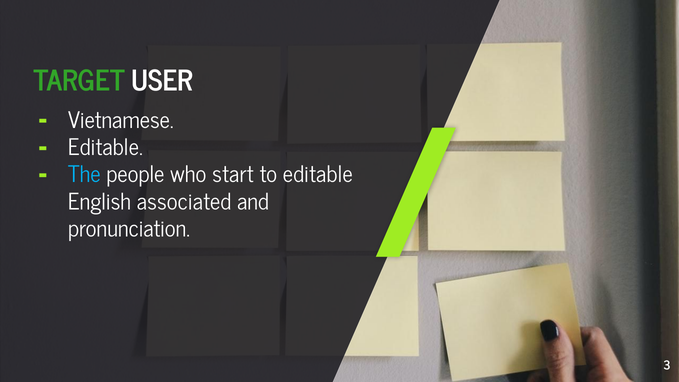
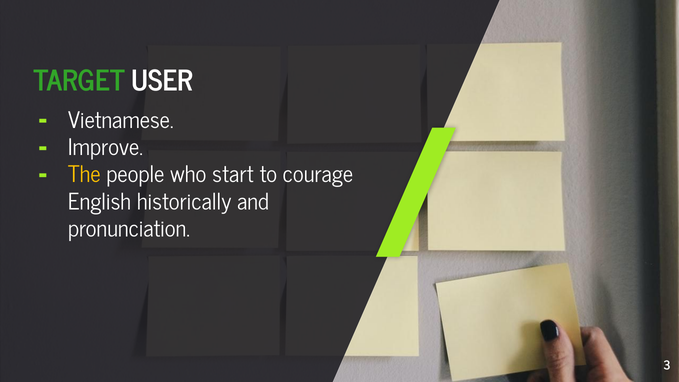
Editable at (105, 148): Editable -> Improve
The colour: light blue -> yellow
to editable: editable -> courage
associated: associated -> historically
